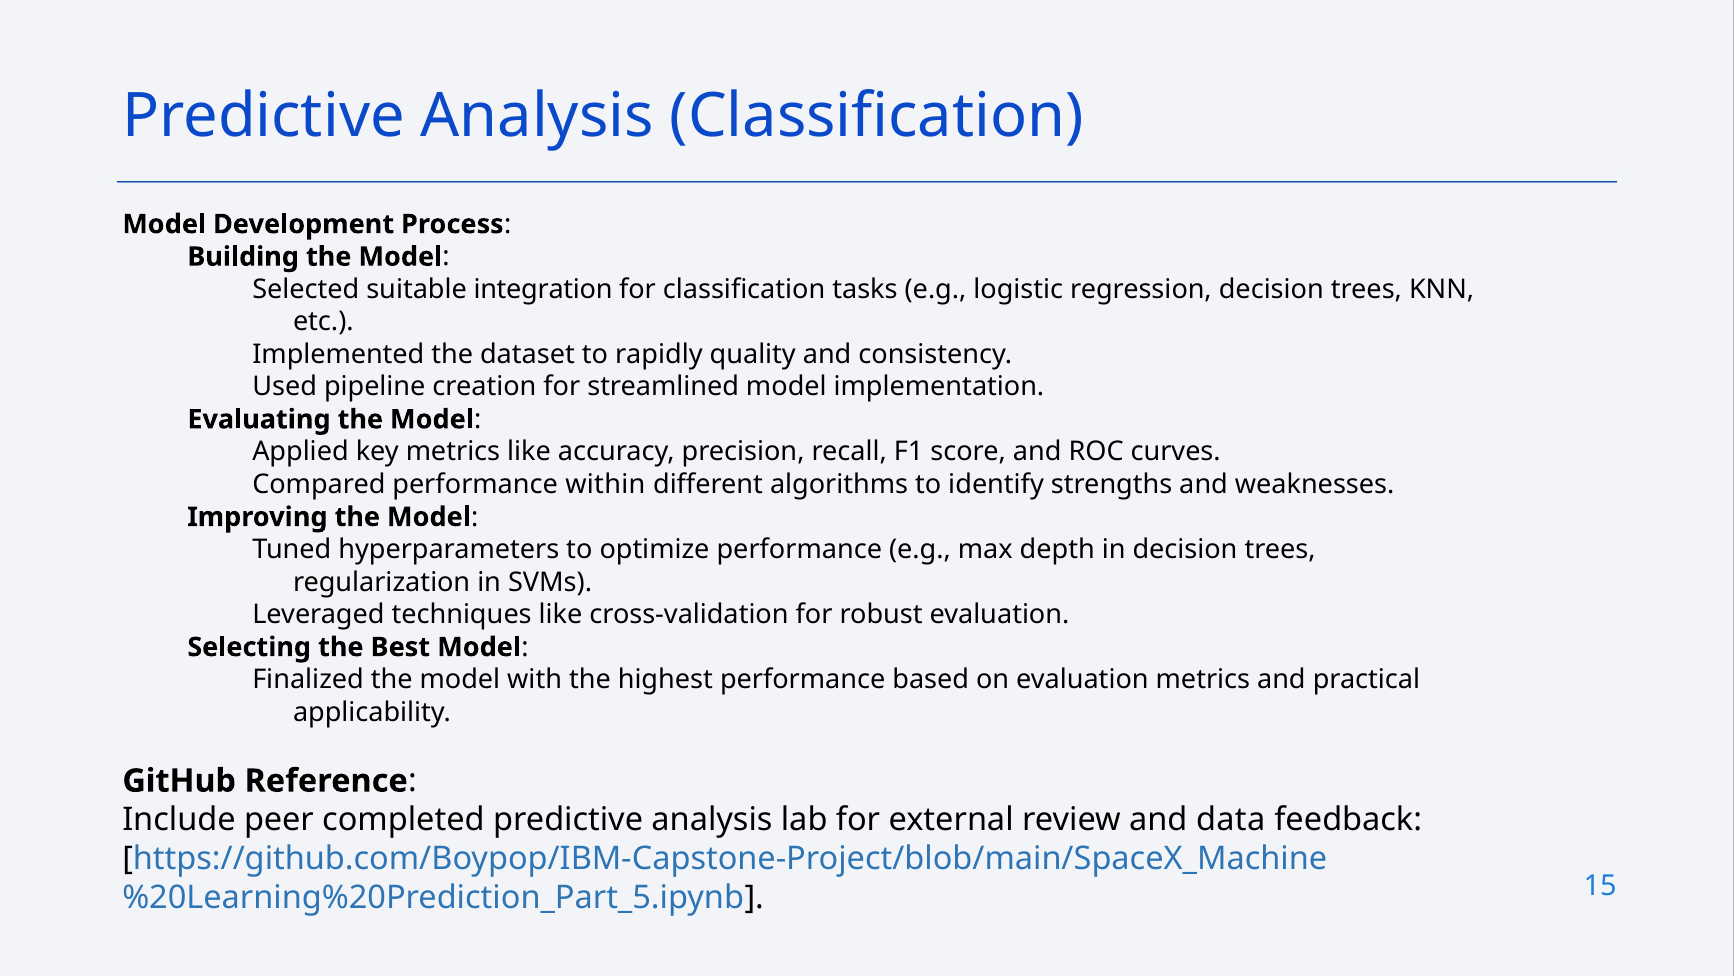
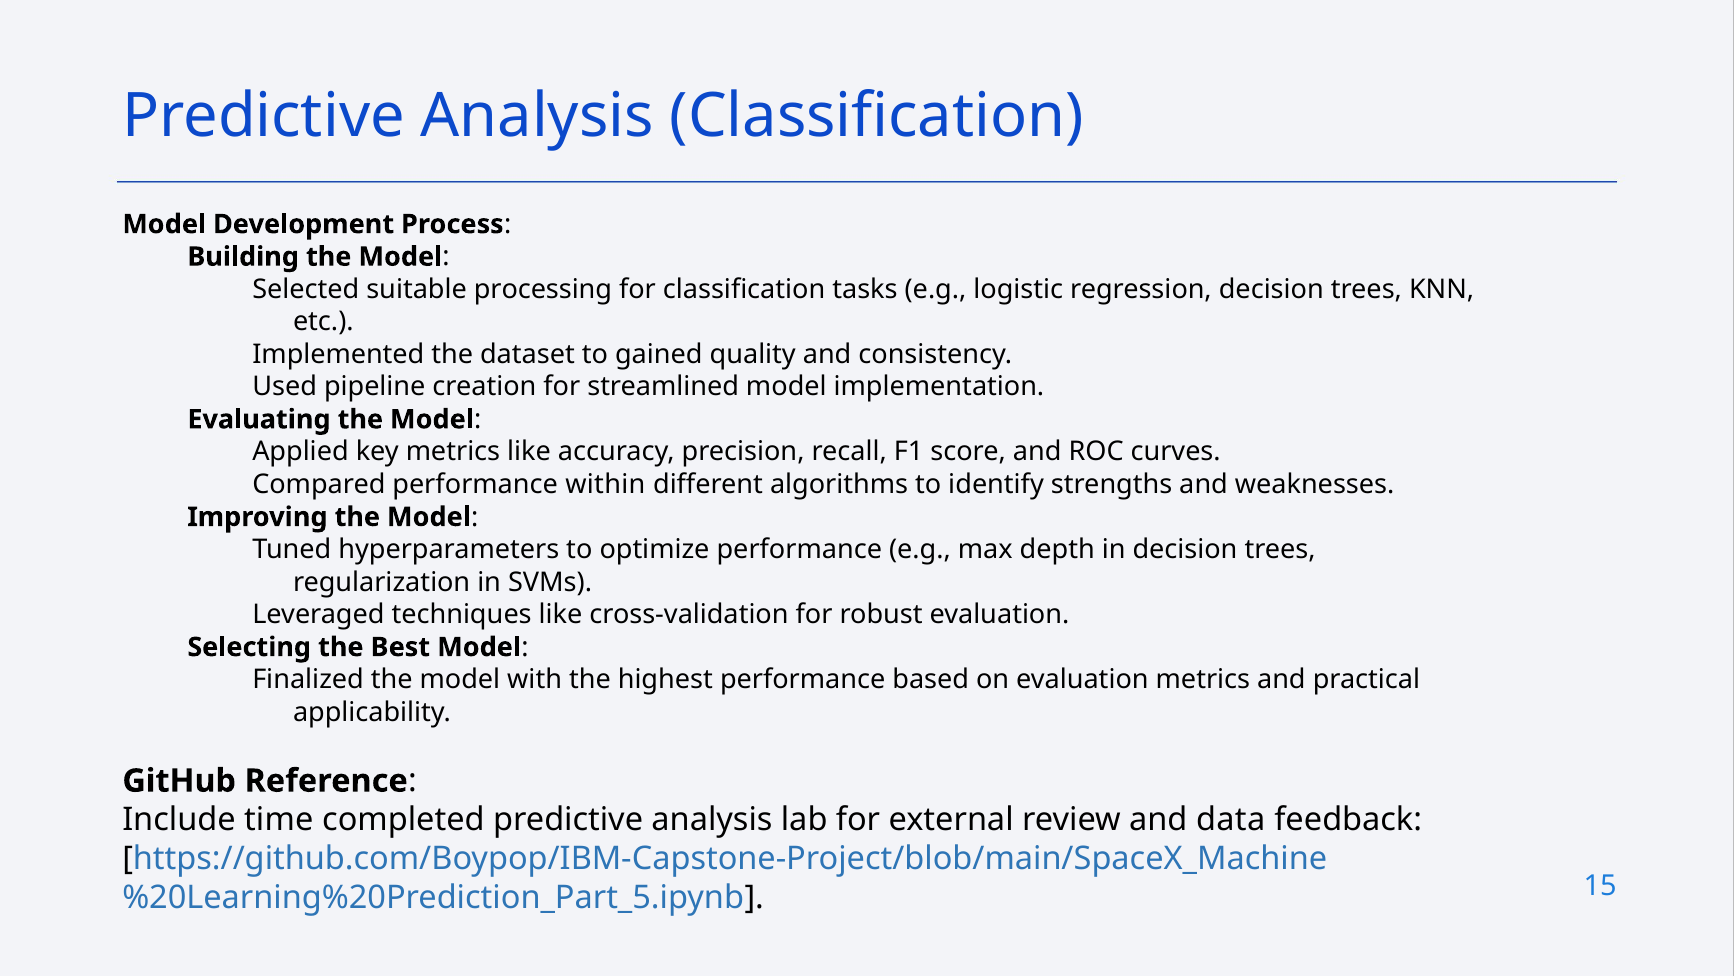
integration: integration -> processing
rapidly: rapidly -> gained
peer: peer -> time
